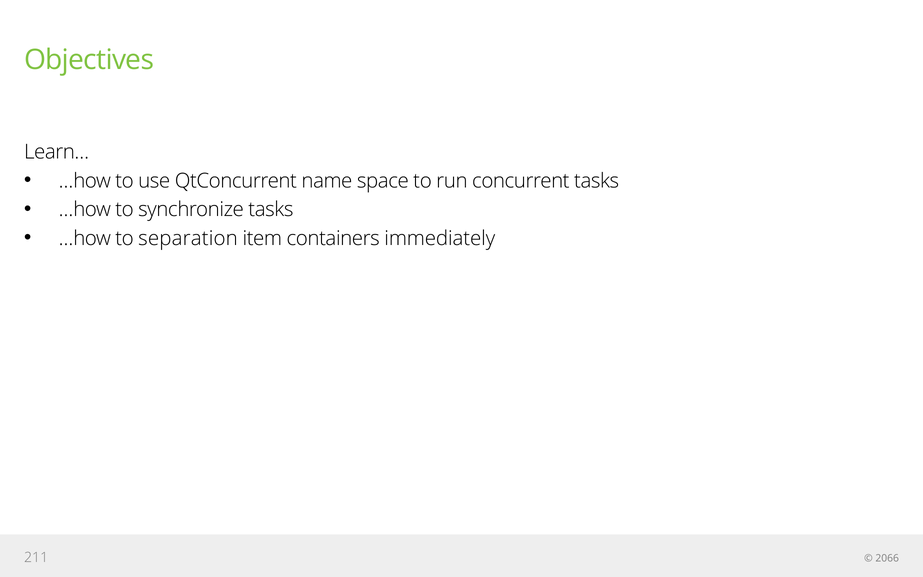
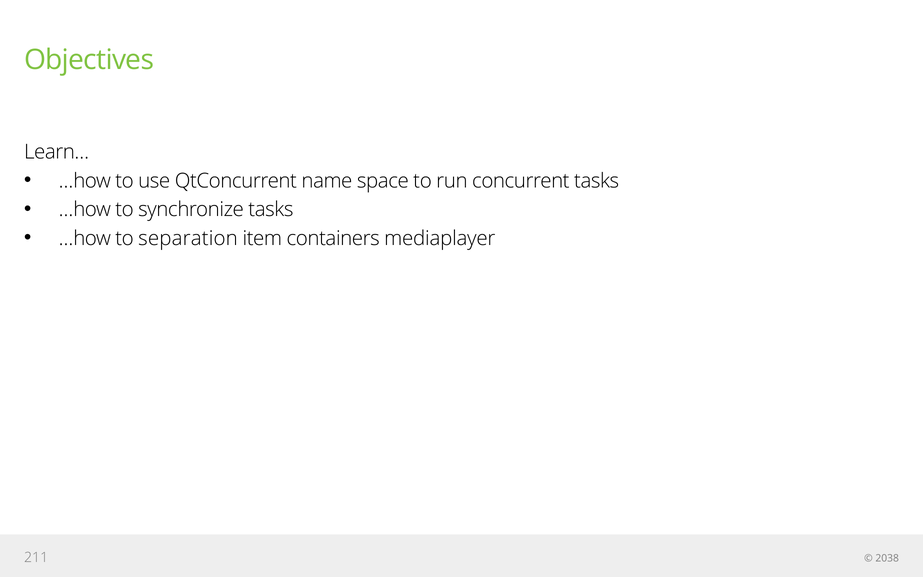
immediately: immediately -> mediaplayer
2066: 2066 -> 2038
